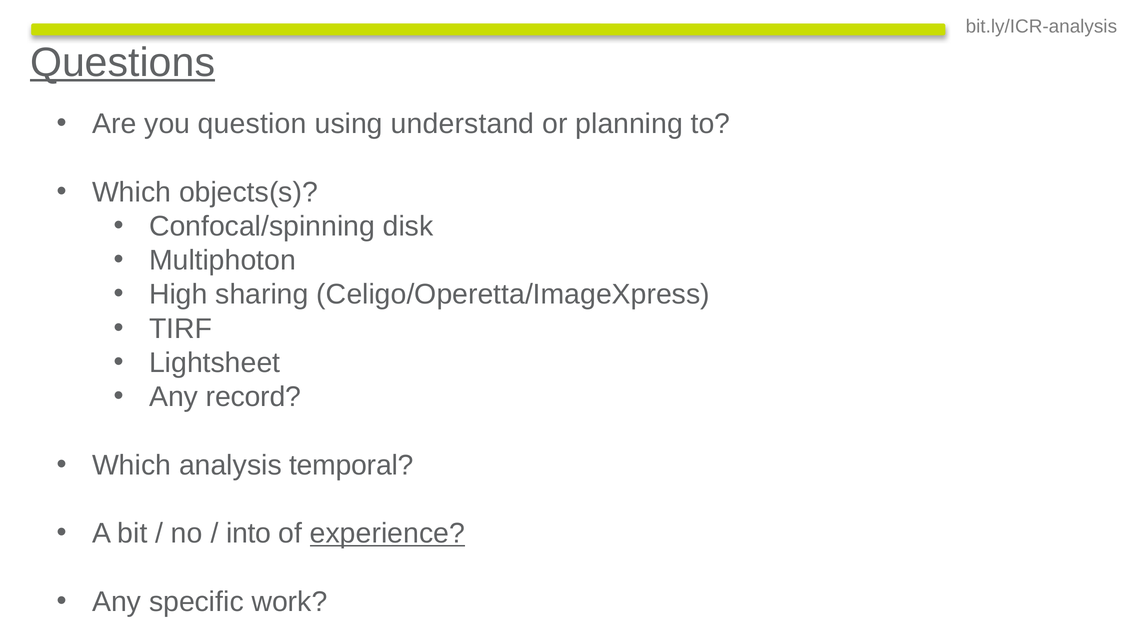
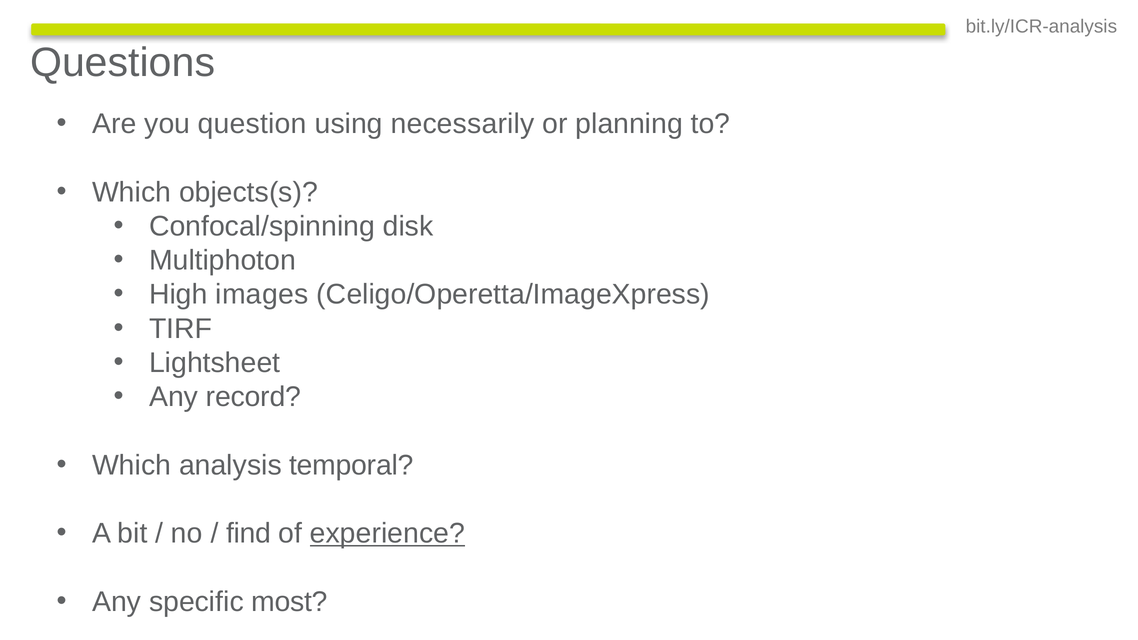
Questions underline: present -> none
understand: understand -> necessarily
sharing: sharing -> images
into: into -> find
work: work -> most
